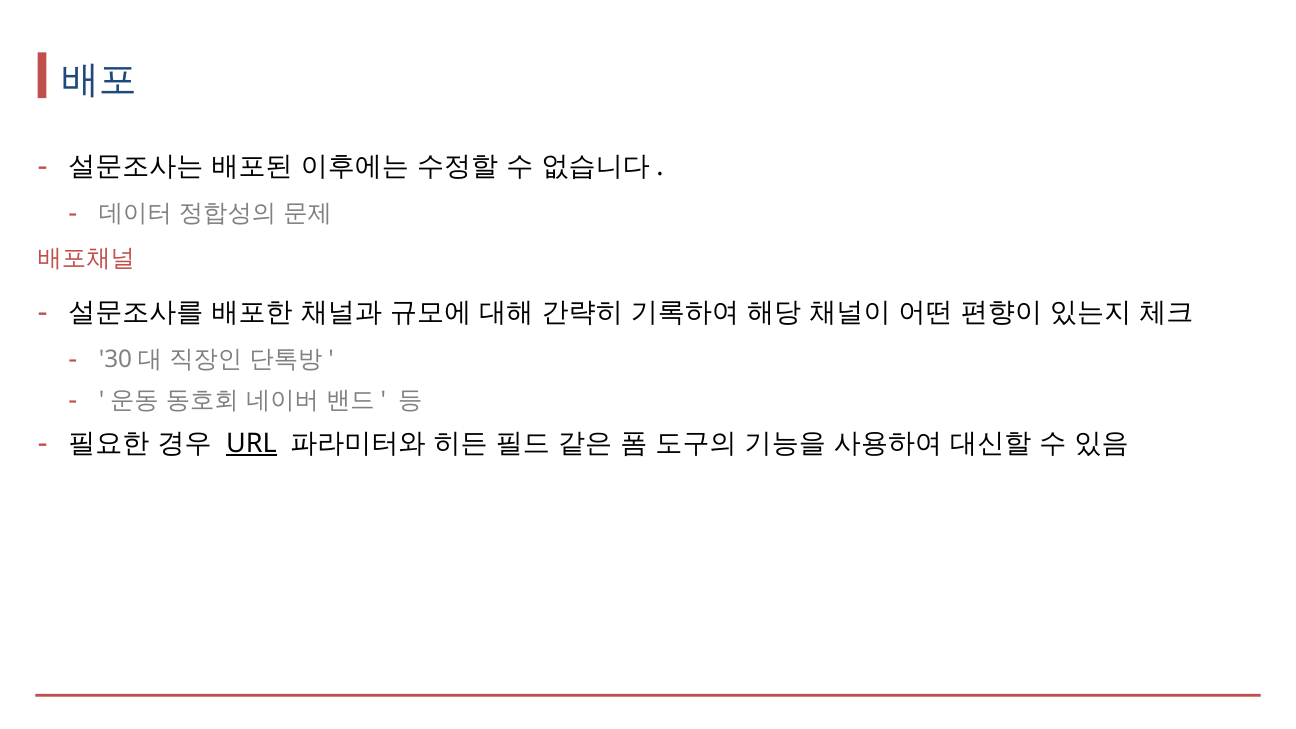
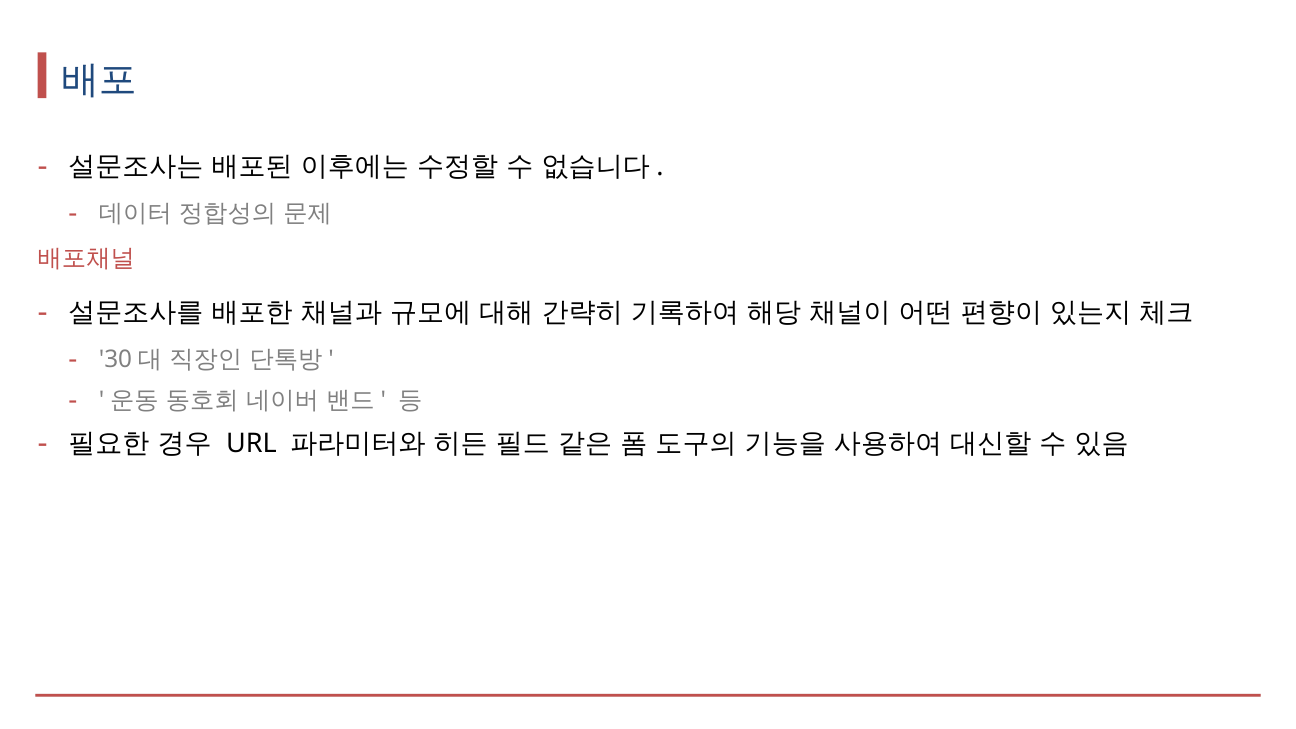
URL underline: present -> none
